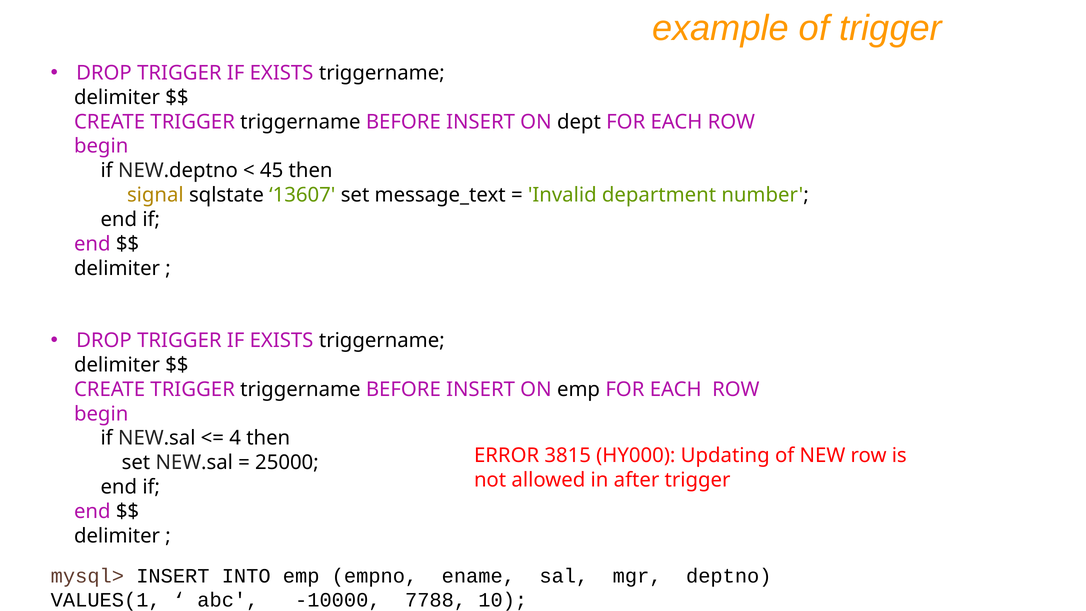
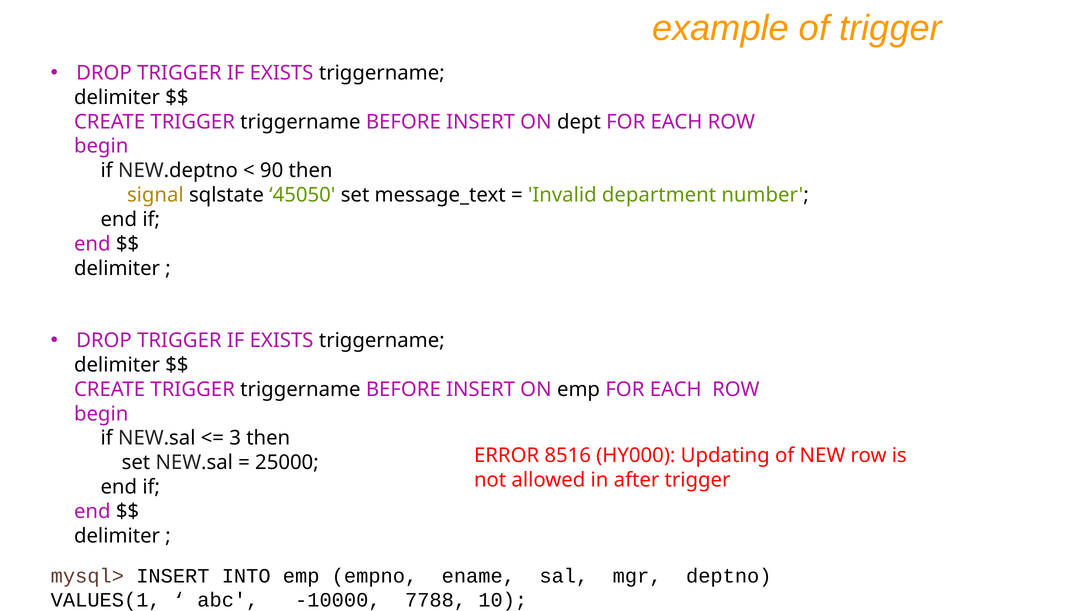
45: 45 -> 90
13607: 13607 -> 45050
4: 4 -> 3
3815: 3815 -> 8516
